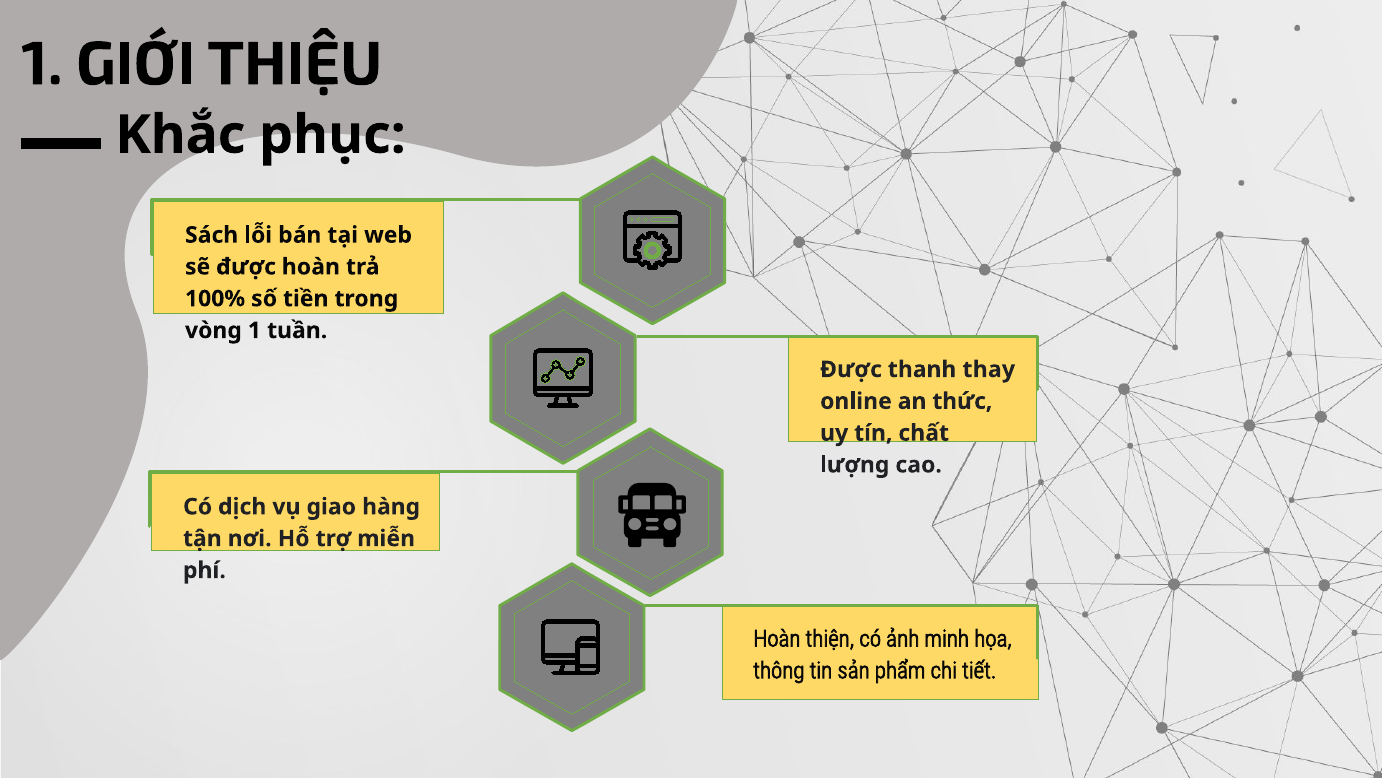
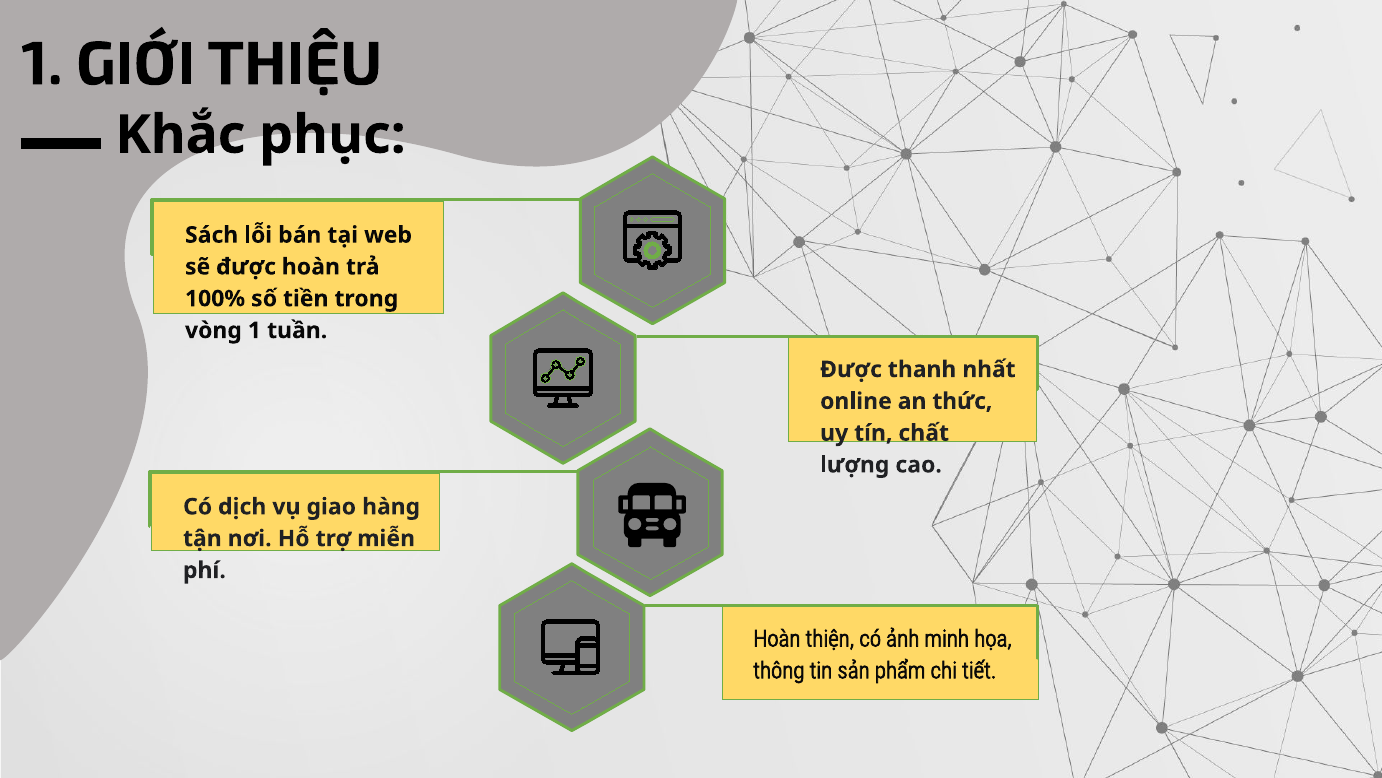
thay: thay -> nhất
